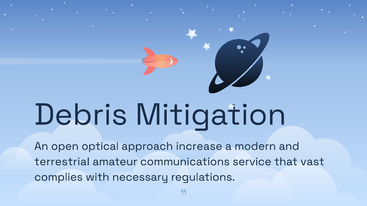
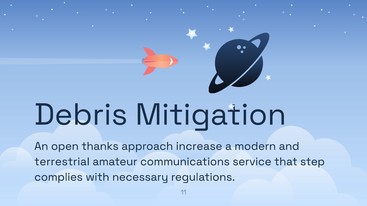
optical: optical -> thanks
vast: vast -> step
